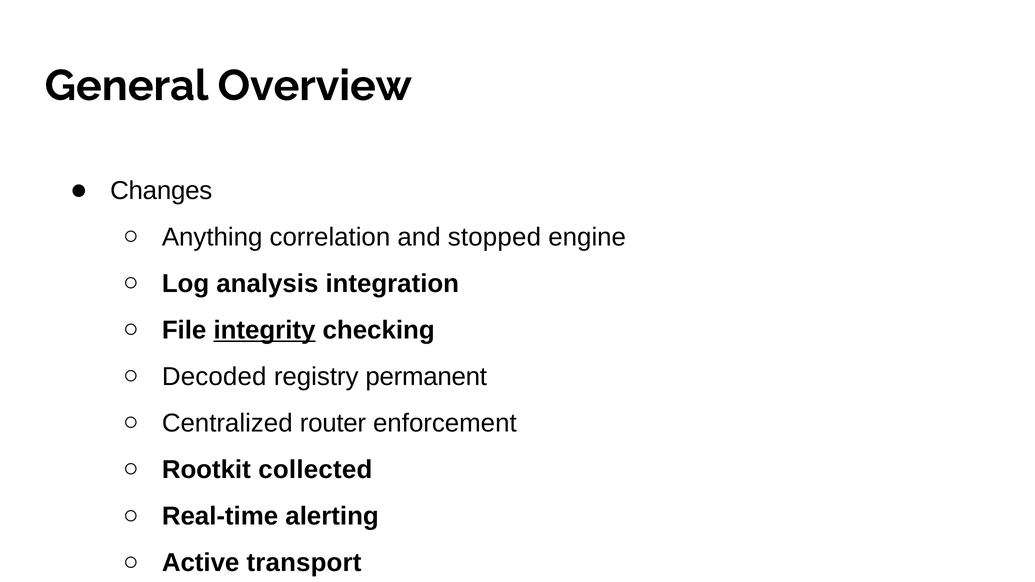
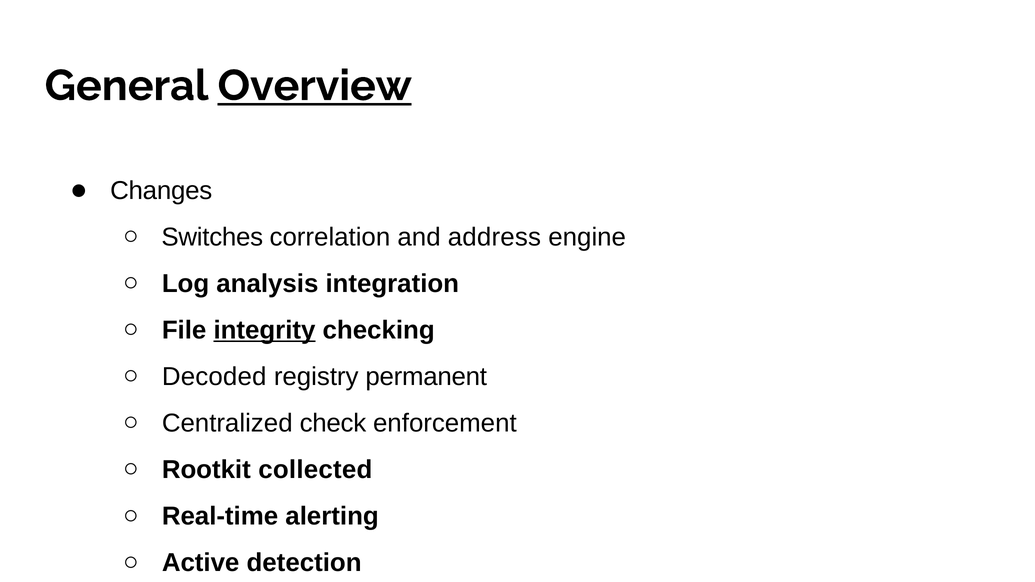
Overview underline: none -> present
Anything: Anything -> Switches
stopped: stopped -> address
router: router -> check
transport: transport -> detection
